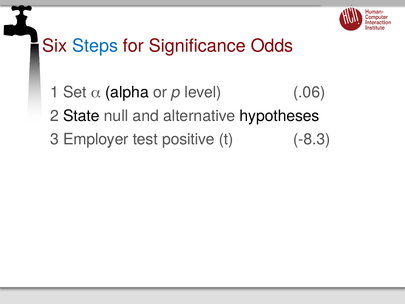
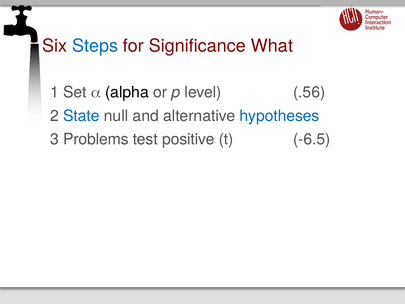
Odds: Odds -> What
.06: .06 -> .56
State colour: black -> blue
hypotheses colour: black -> blue
Employer: Employer -> Problems
-8.3: -8.3 -> -6.5
